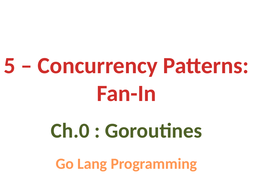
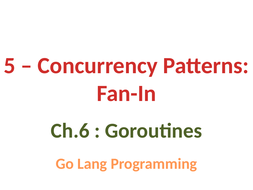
Ch.0: Ch.0 -> Ch.6
